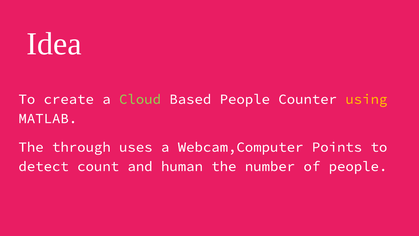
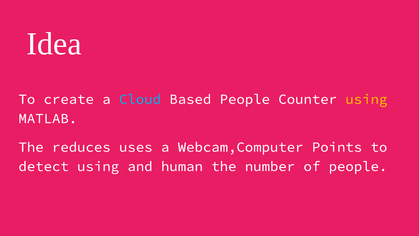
Cloud colour: light green -> light blue
through: through -> reduces
detect count: count -> using
